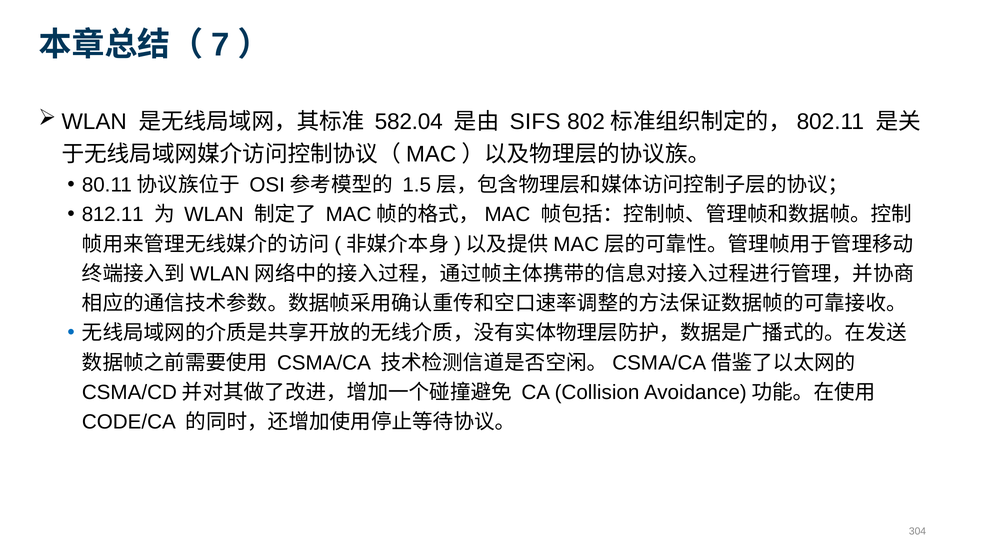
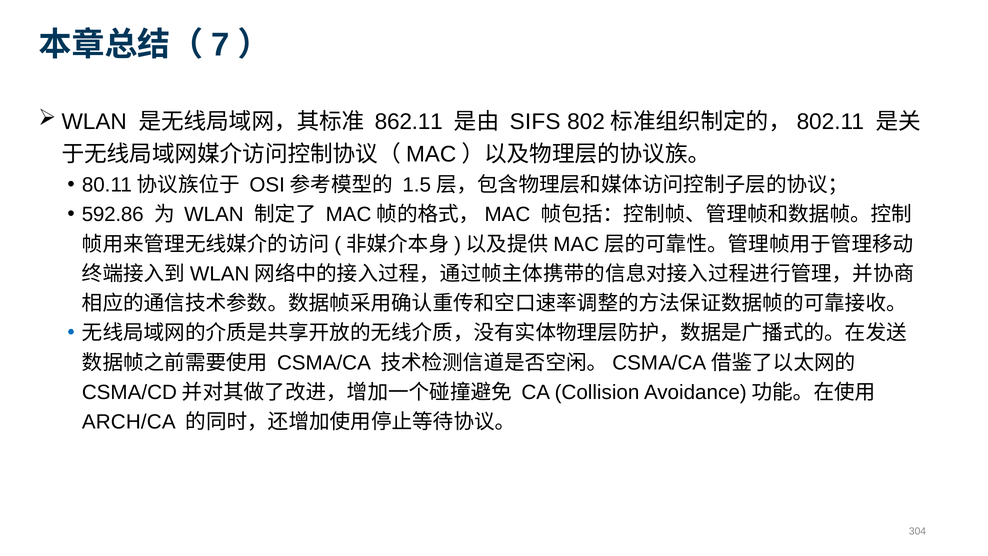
582.04: 582.04 -> 862.11
812.11: 812.11 -> 592.86
CODE/CA: CODE/CA -> ARCH/CA
